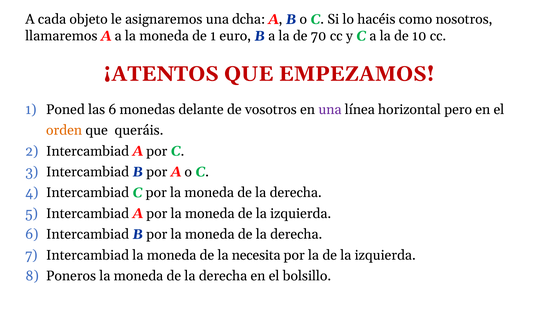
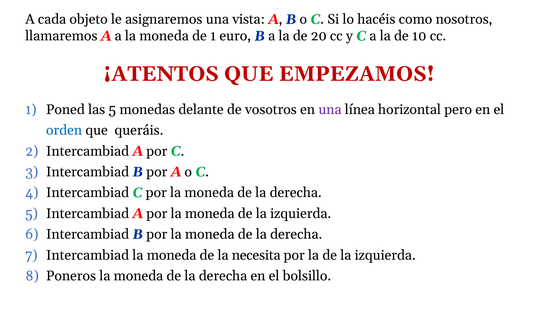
dcha: dcha -> vista
70: 70 -> 20
las 6: 6 -> 5
orden colour: orange -> blue
